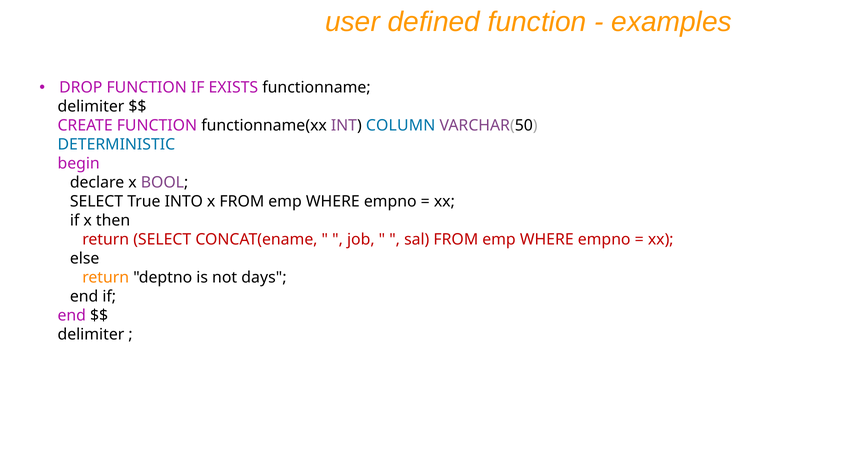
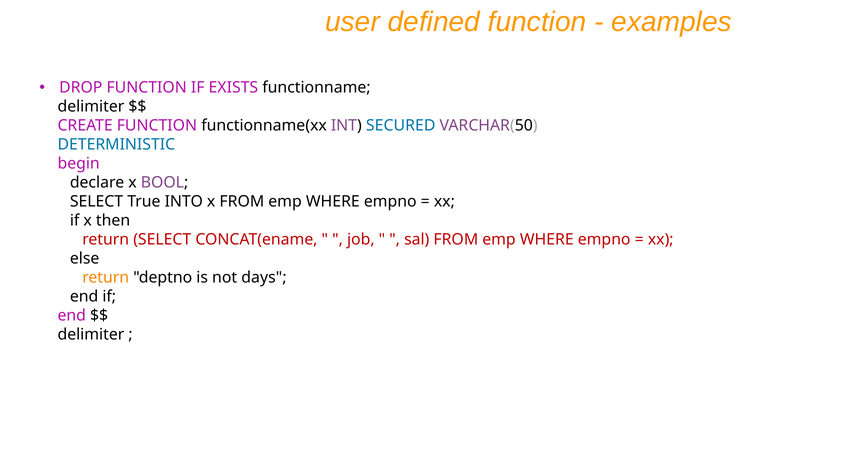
COLUMN: COLUMN -> SECURED
